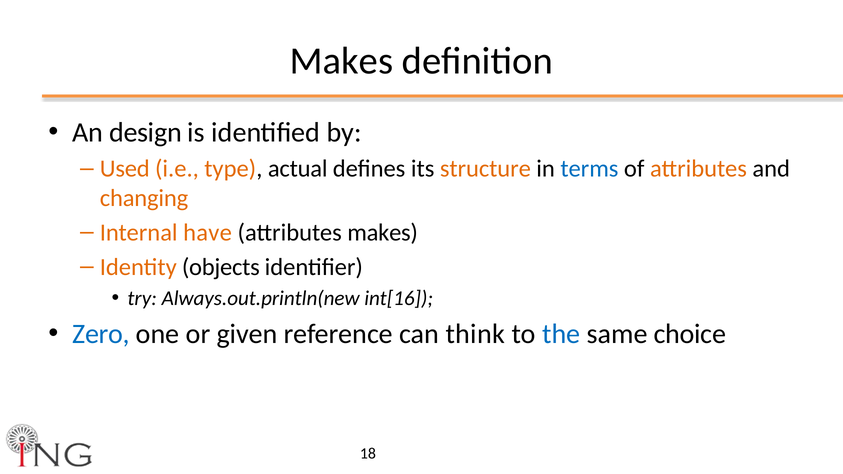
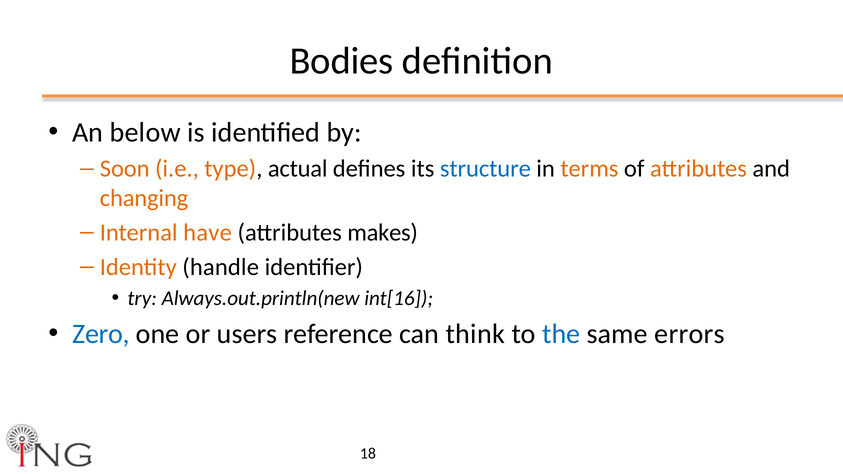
Makes at (341, 61): Makes -> Bodies
design: design -> below
Used: Used -> Soon
structure colour: orange -> blue
terms colour: blue -> orange
objects: objects -> handle
given: given -> users
choice: choice -> errors
